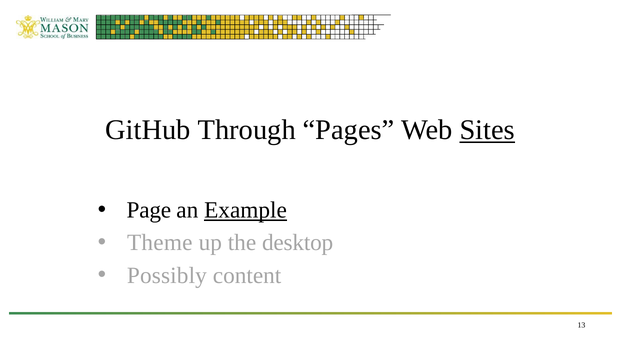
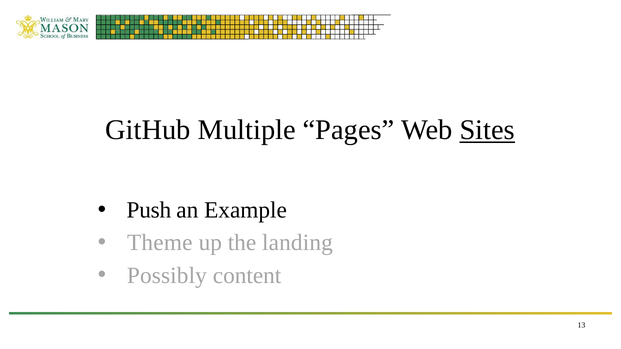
Through: Through -> Multiple
Page: Page -> Push
Example underline: present -> none
desktop: desktop -> landing
